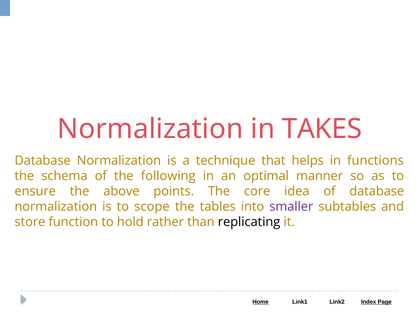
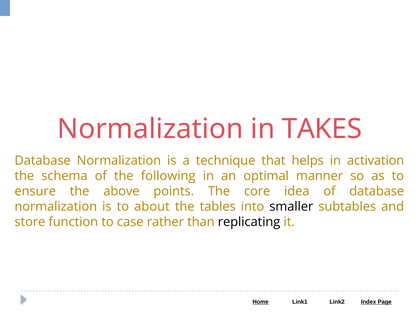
functions: functions -> activation
scope: scope -> about
smaller colour: purple -> black
hold: hold -> case
